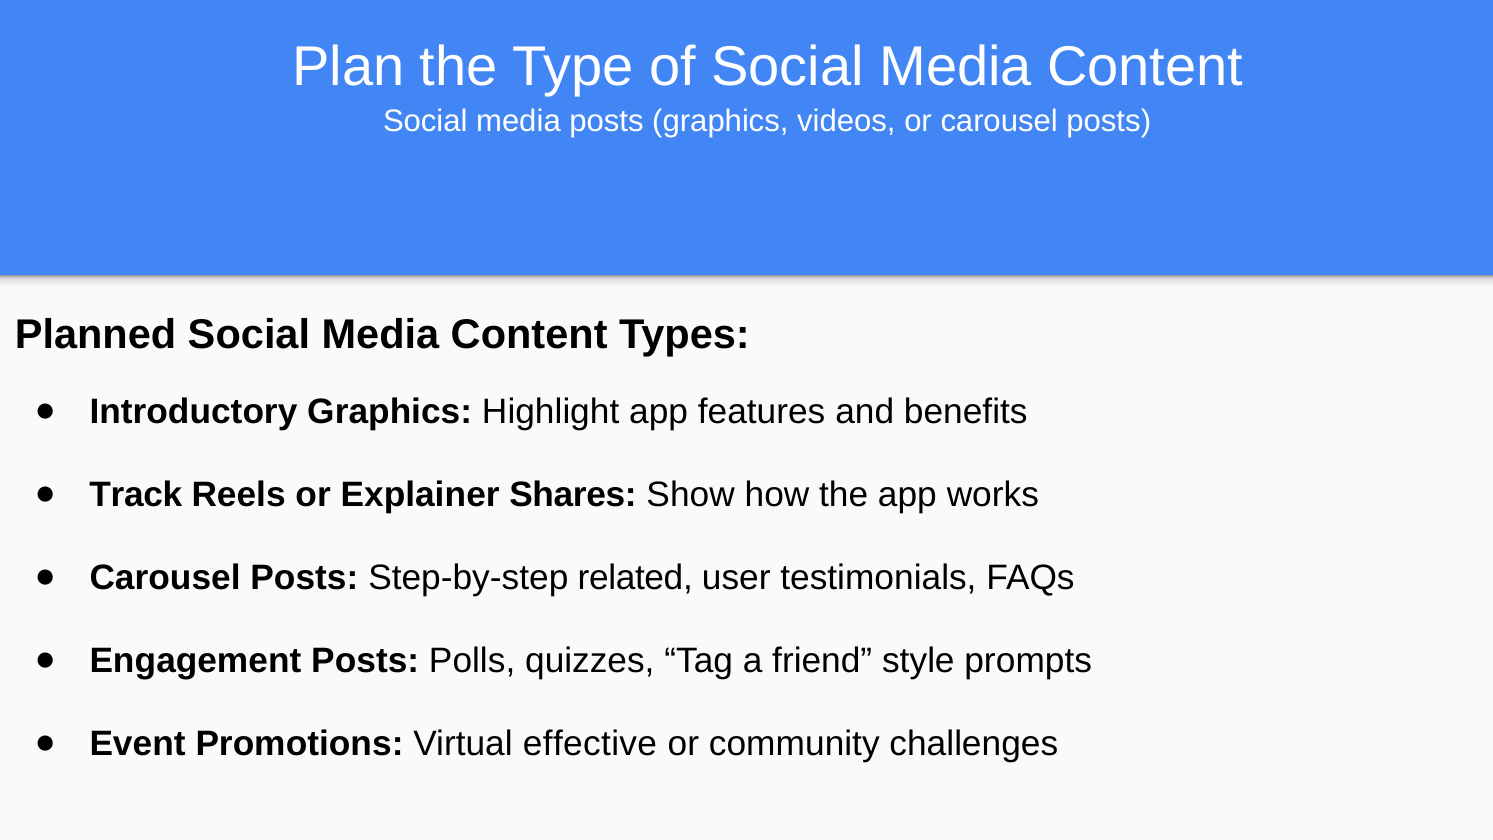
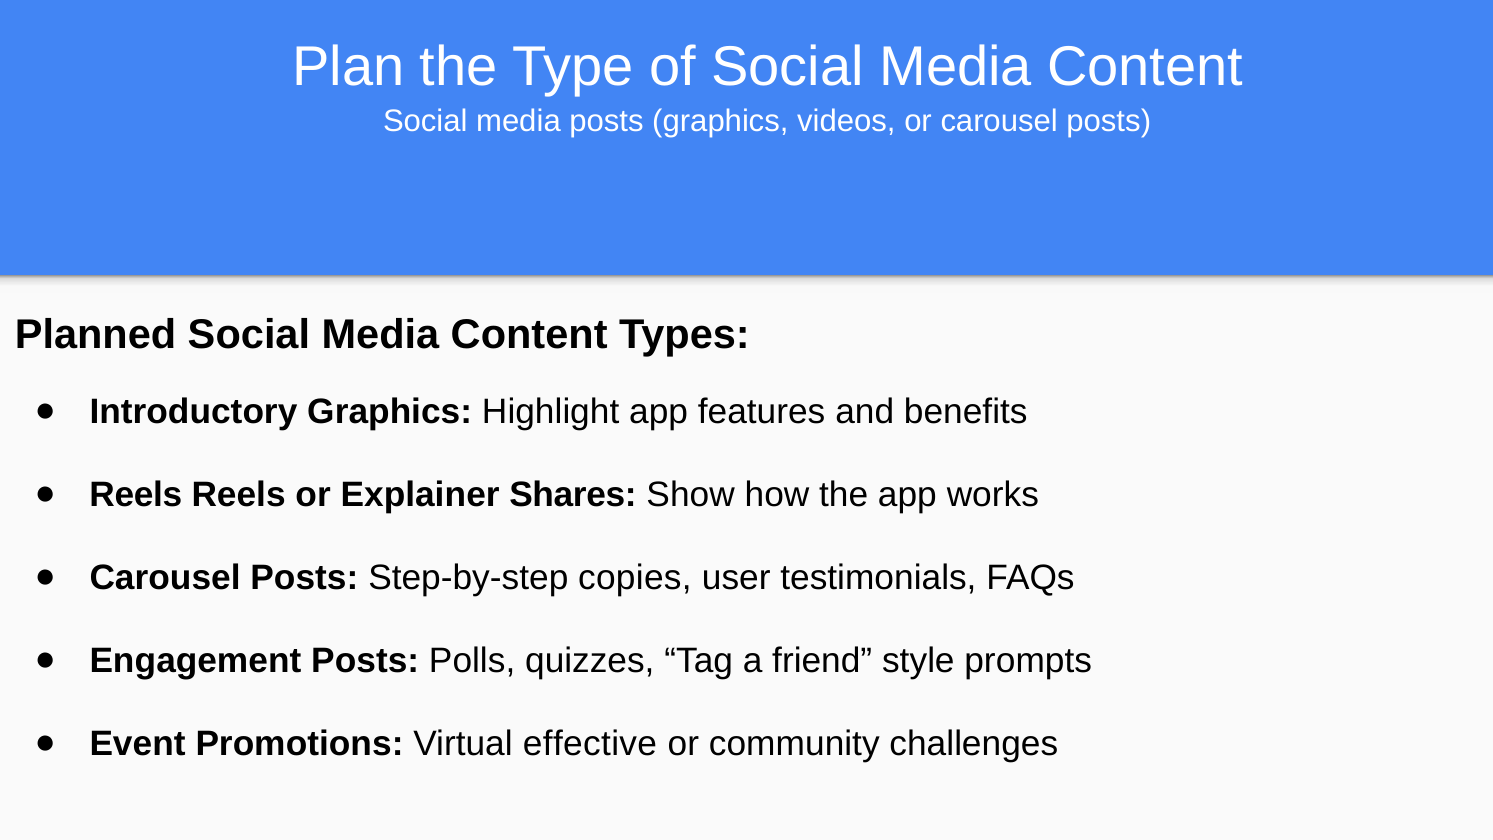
Track at (136, 495): Track -> Reels
related: related -> copies
